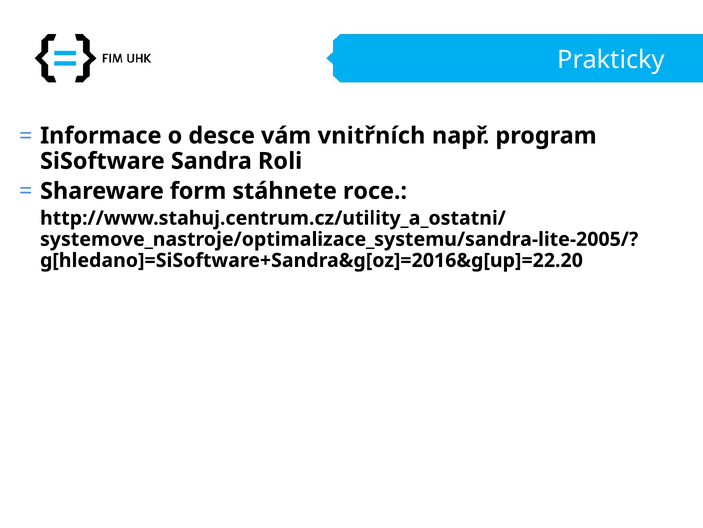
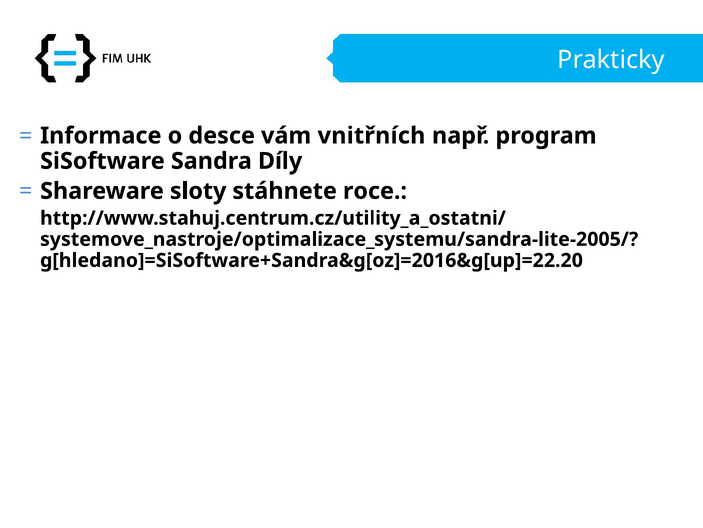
Roli: Roli -> Díly
form: form -> sloty
